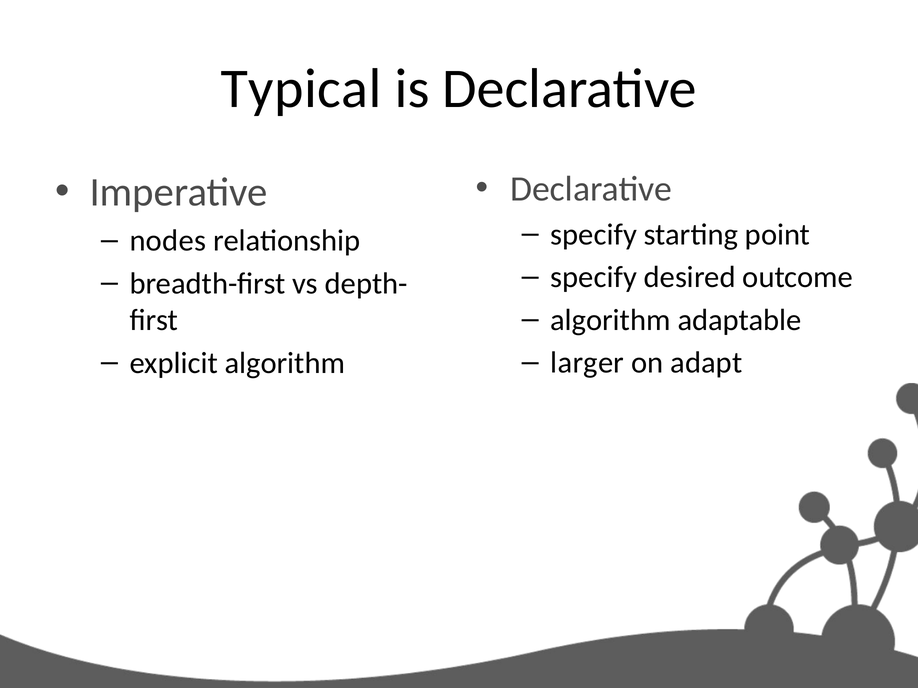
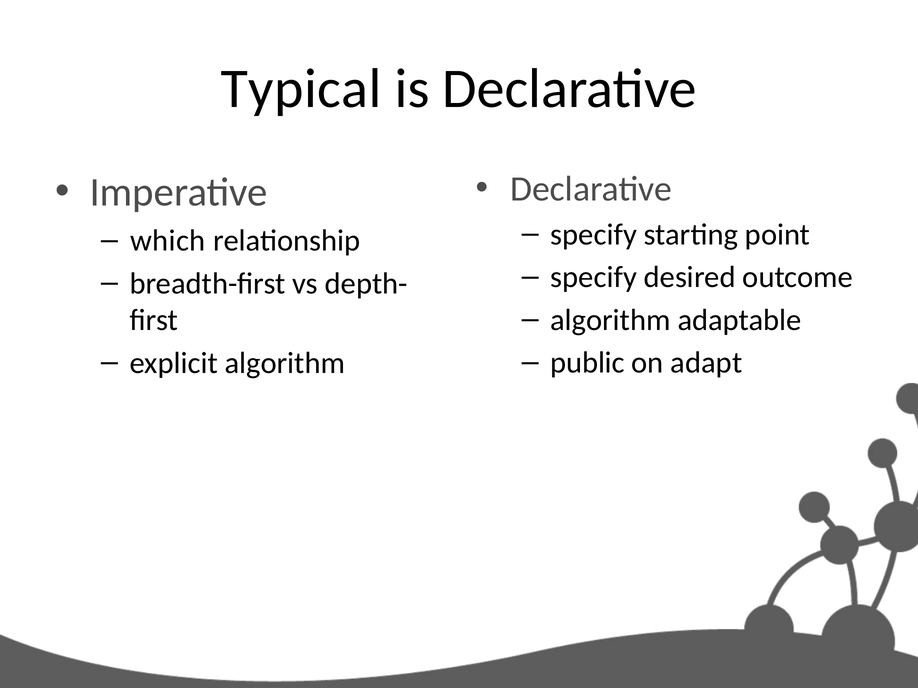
nodes: nodes -> which
larger: larger -> public
